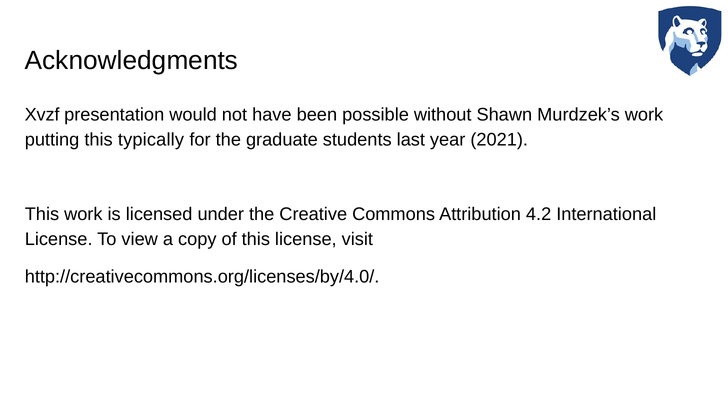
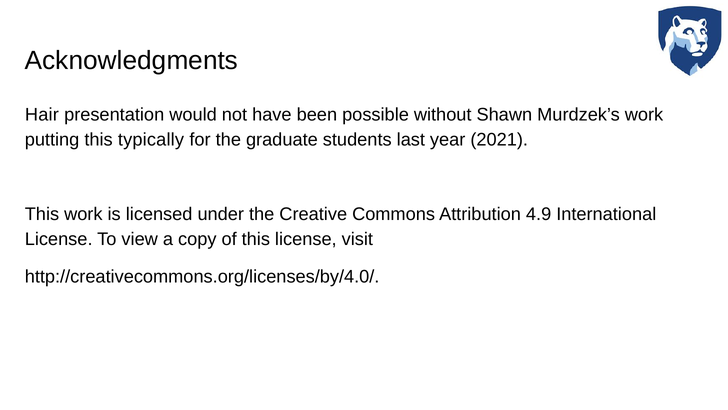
Xvzf: Xvzf -> Hair
4.2: 4.2 -> 4.9
